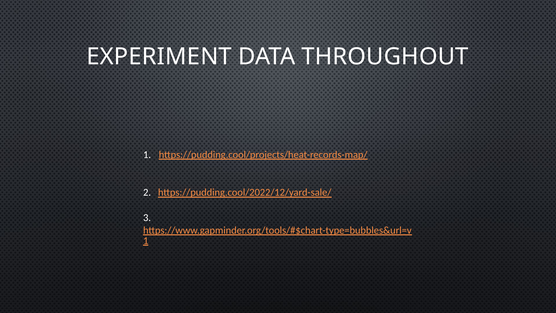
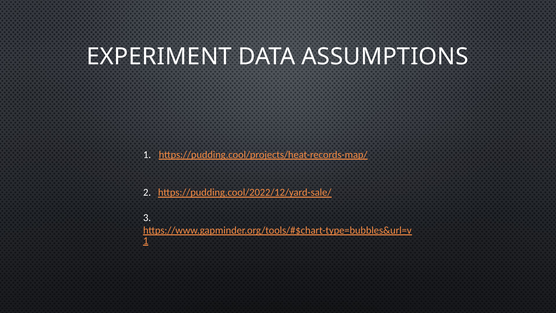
THROUGHOUT: THROUGHOUT -> ASSUMPTIONS
